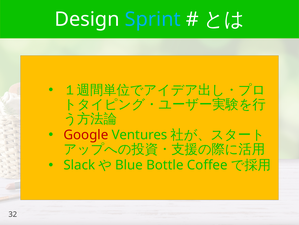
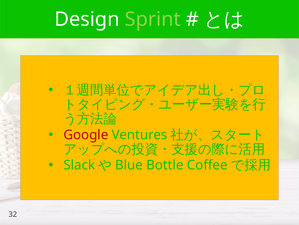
Sprint colour: light blue -> light green
